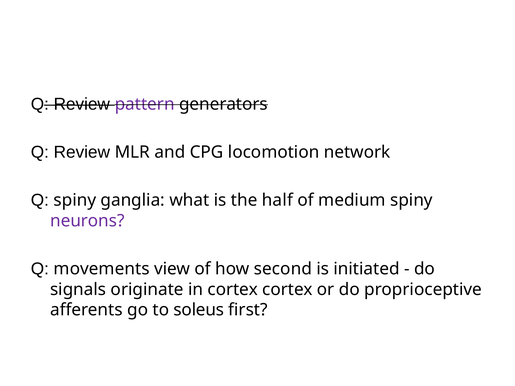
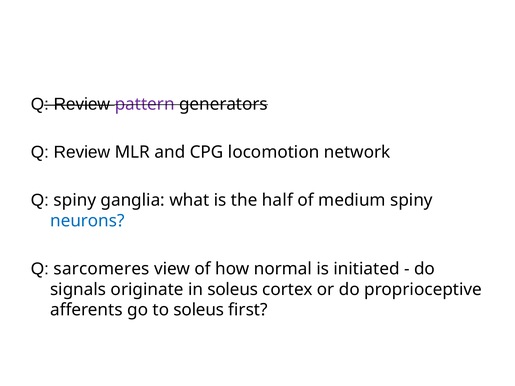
neurons colour: purple -> blue
movements: movements -> sarcomeres
second: second -> normal
in cortex: cortex -> soleus
